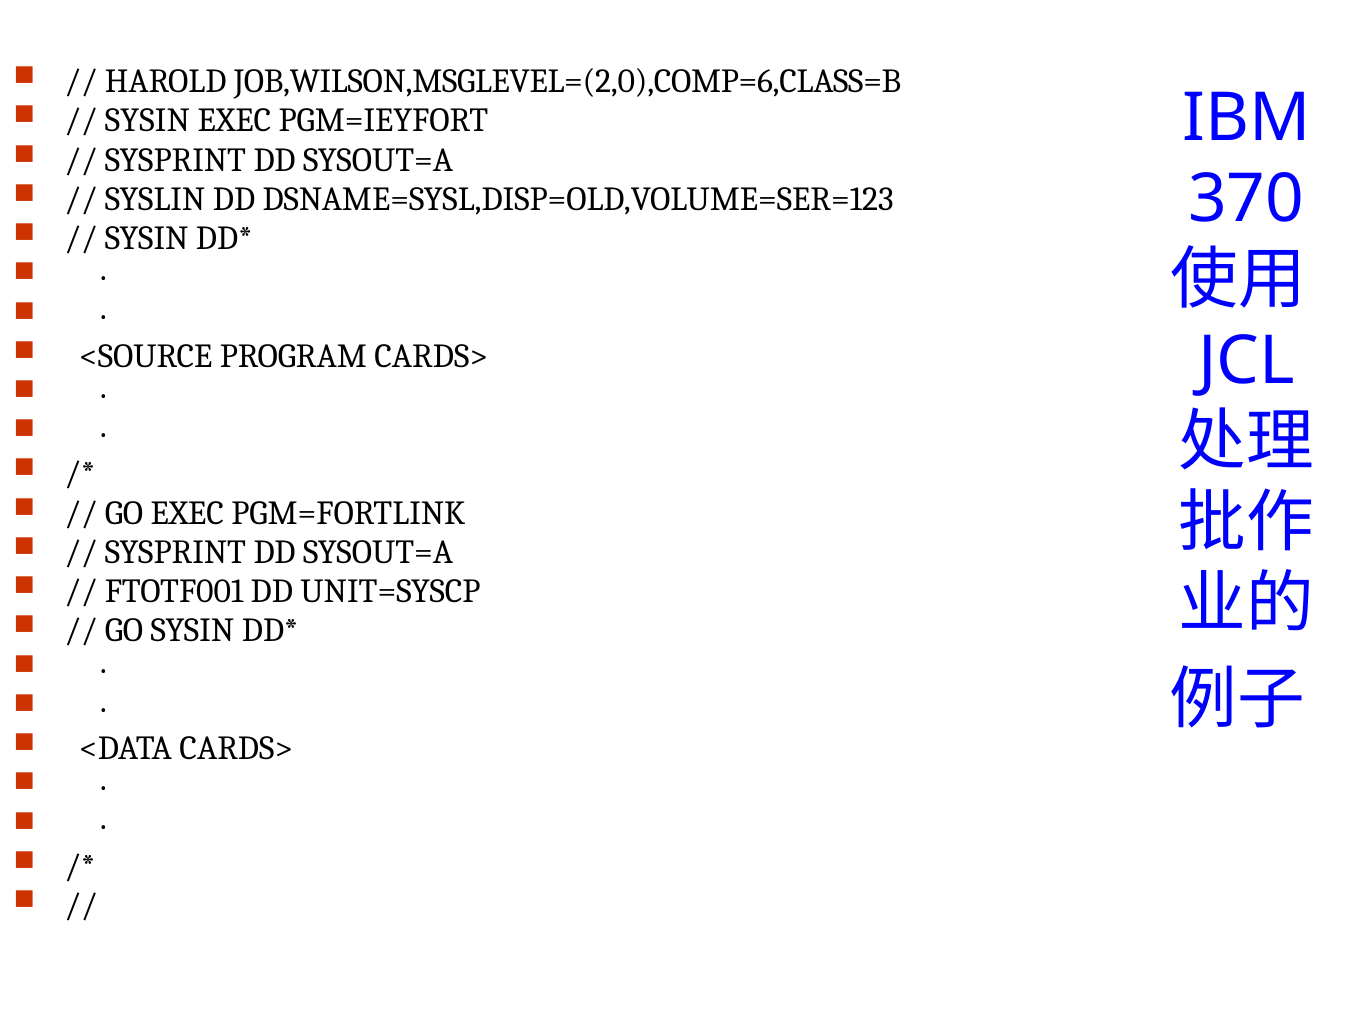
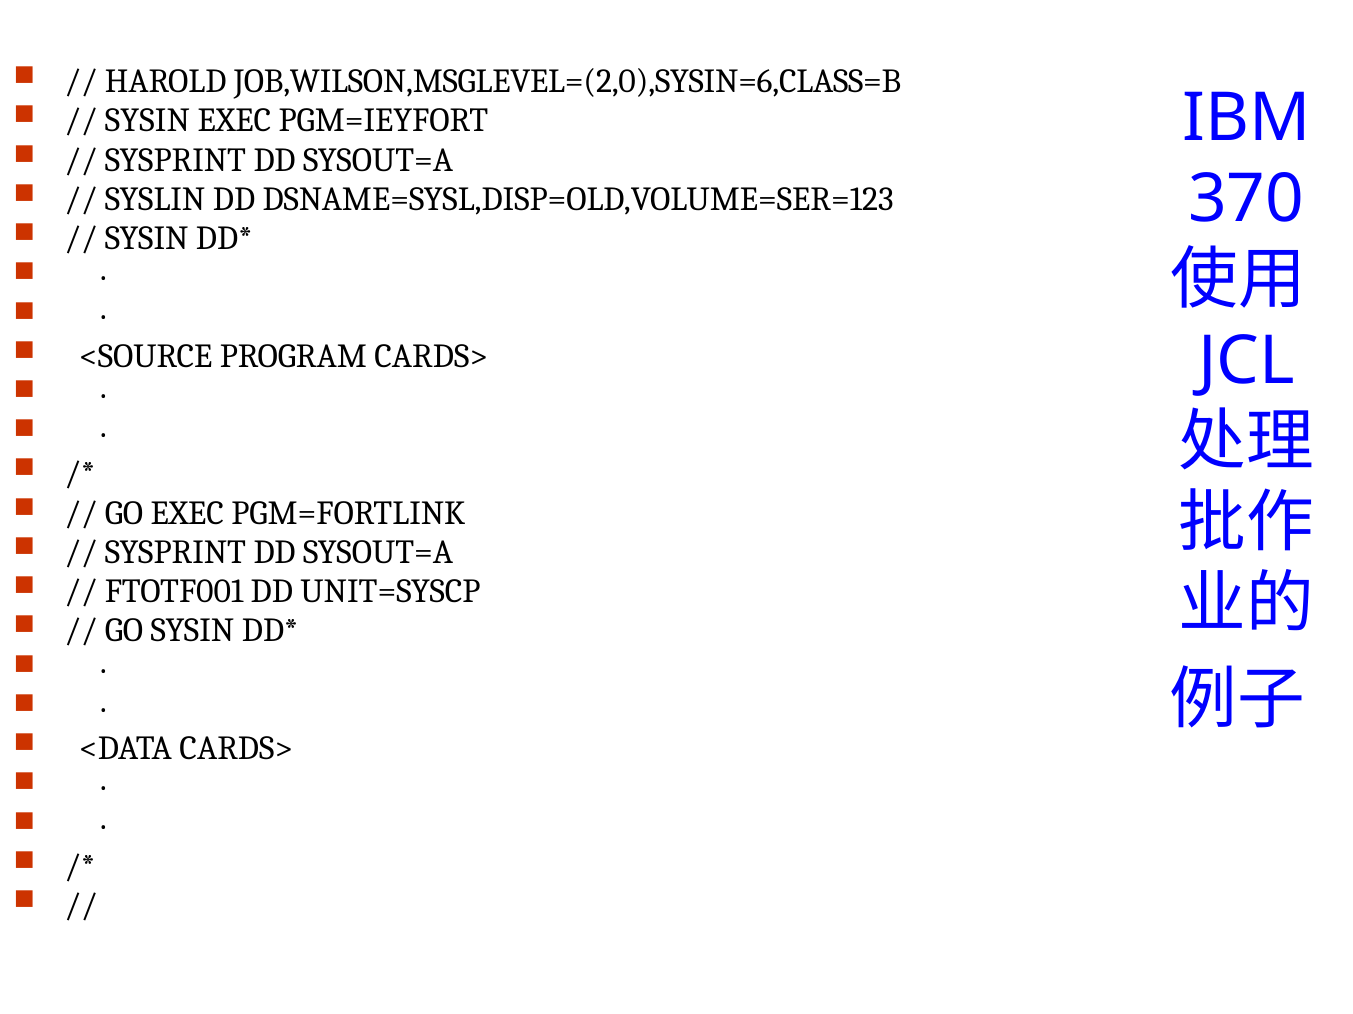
JOB,WILSON,MSGLEVEL=(2,0),COMP=6,CLASS=B: JOB,WILSON,MSGLEVEL=(2,0),COMP=6,CLASS=B -> JOB,WILSON,MSGLEVEL=(2,0),SYSIN=6,CLASS=B
